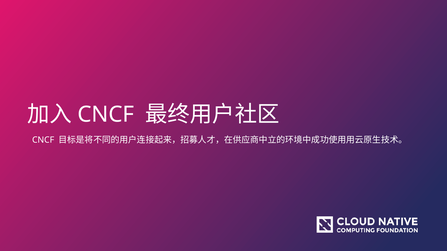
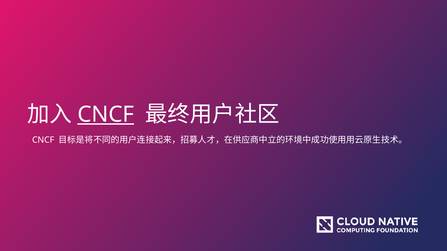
CNCF at (106, 115) underline: none -> present
